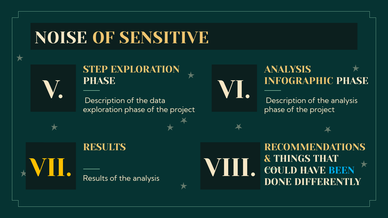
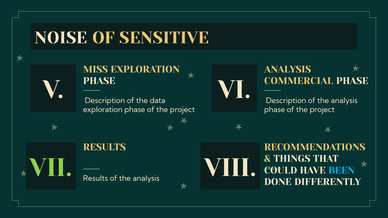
STEP: STEP -> MISS
INFOGRAPHIC: INFOGRAPHIC -> COMMERCIAL
VII colour: yellow -> light green
